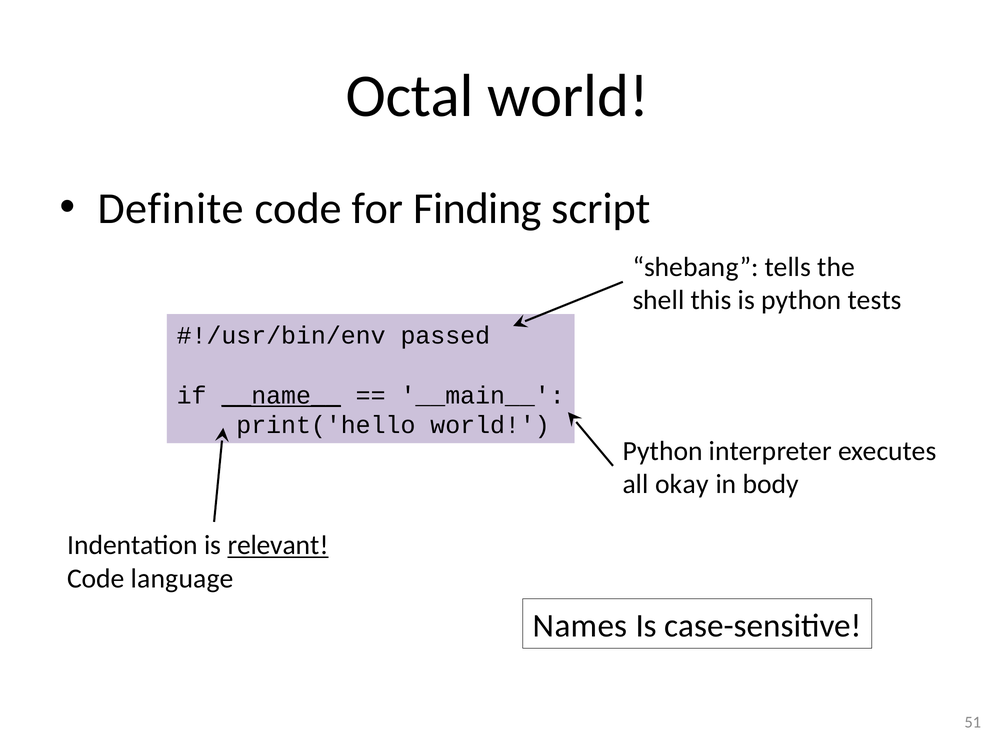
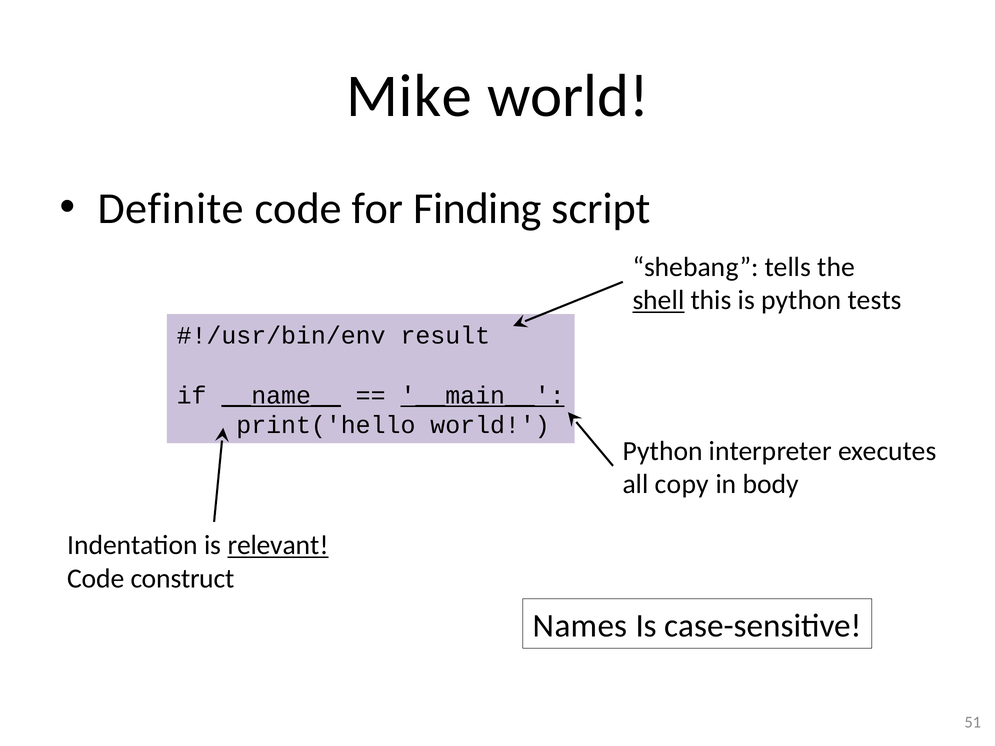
Octal: Octal -> Mike
shell underline: none -> present
passed: passed -> result
__main__ underline: none -> present
okay: okay -> copy
language: language -> construct
